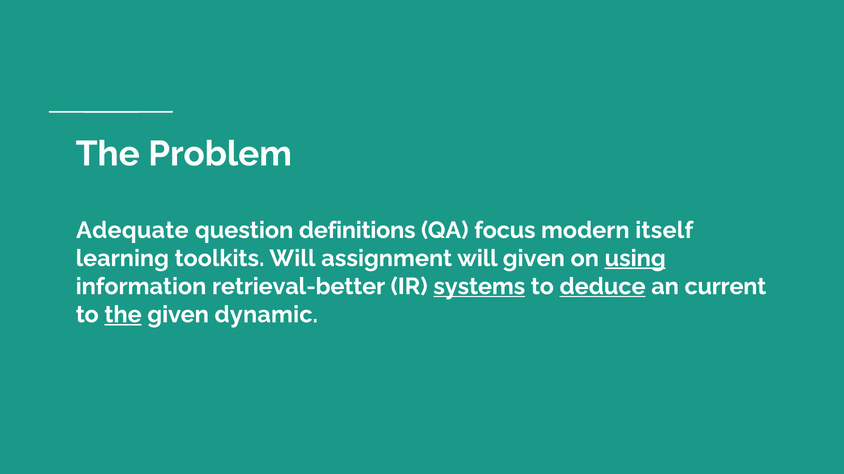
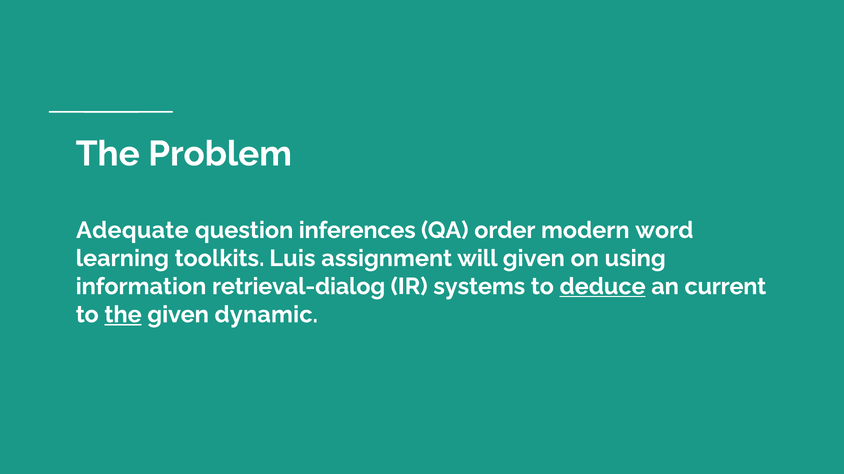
definitions: definitions -> inferences
focus: focus -> order
itself: itself -> word
toolkits Will: Will -> Luis
using underline: present -> none
retrieval-better: retrieval-better -> retrieval-dialog
systems underline: present -> none
